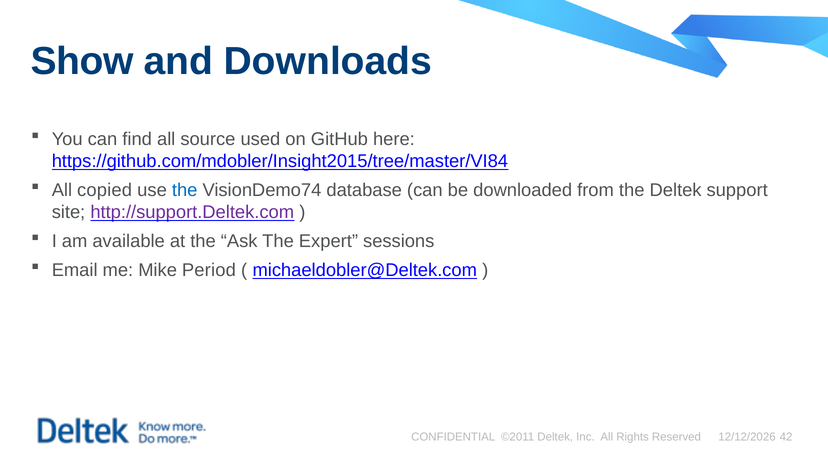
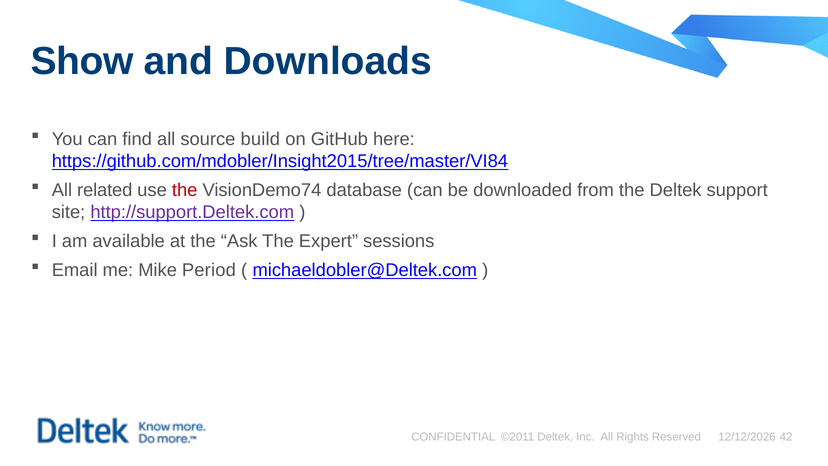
used: used -> build
copied: copied -> related
the at (185, 190) colour: blue -> red
